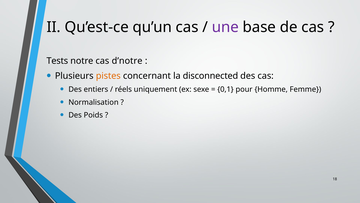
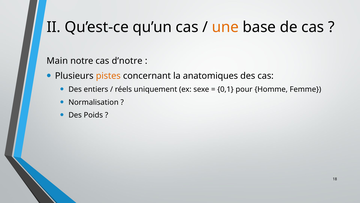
une colour: purple -> orange
Tests: Tests -> Main
disconnected: disconnected -> anatomiques
